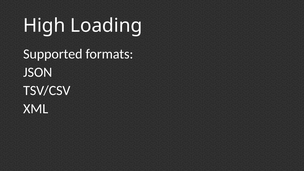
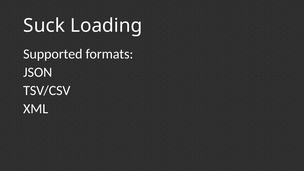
High: High -> Suck
